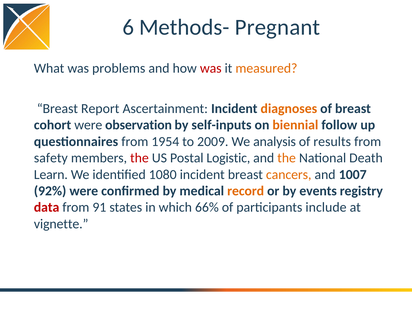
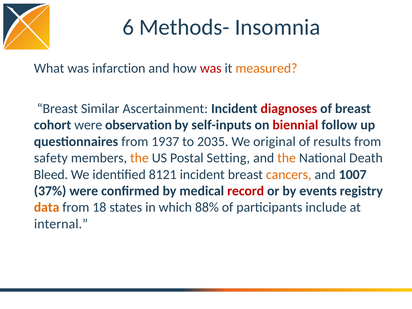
Pregnant: Pregnant -> Insomnia
problems: problems -> infarction
Report: Report -> Similar
diagnoses colour: orange -> red
biennial colour: orange -> red
1954: 1954 -> 1937
2009: 2009 -> 2035
analysis: analysis -> original
the at (139, 158) colour: red -> orange
Logistic: Logistic -> Setting
Learn: Learn -> Bleed
1080: 1080 -> 8121
92%: 92% -> 37%
record colour: orange -> red
data colour: red -> orange
91: 91 -> 18
66%: 66% -> 88%
vignette: vignette -> internal
